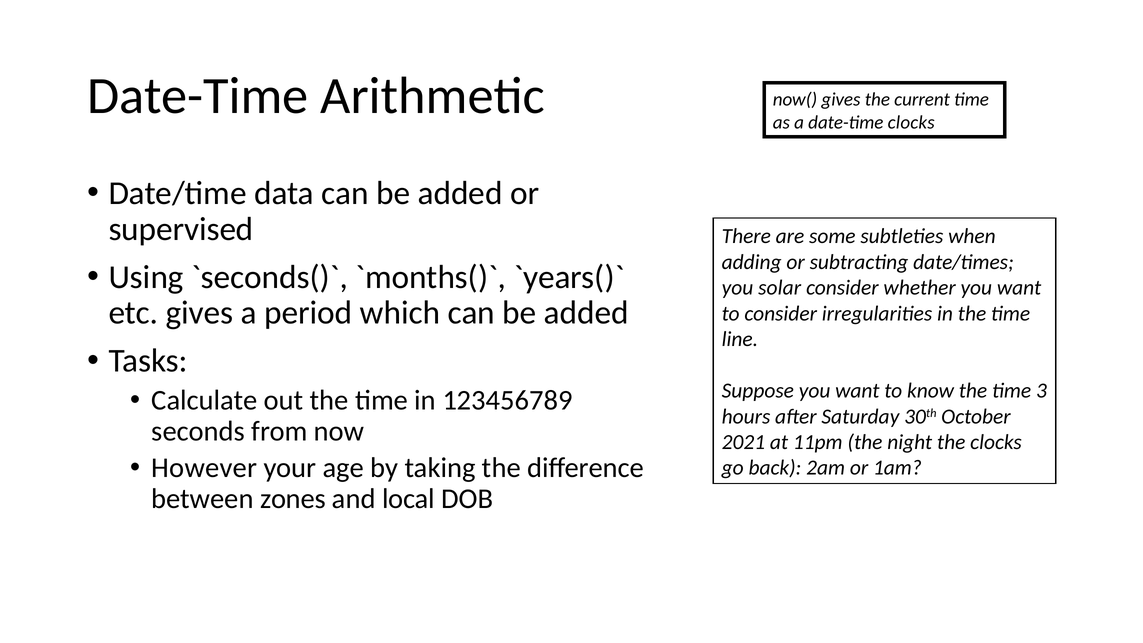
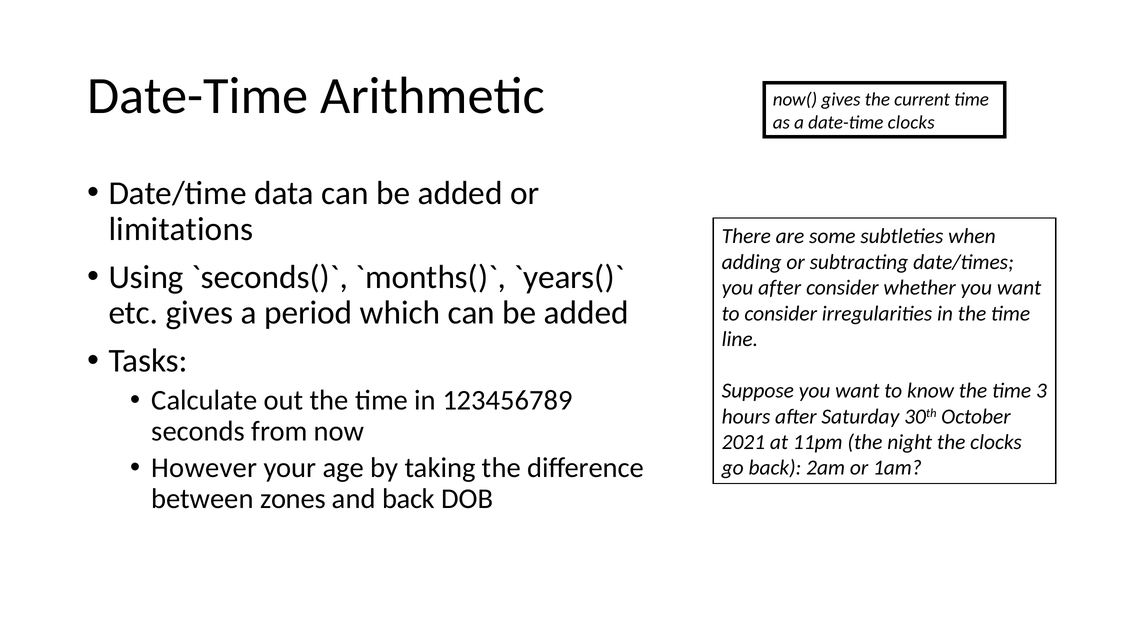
supervised: supervised -> limitations
you solar: solar -> after
and local: local -> back
